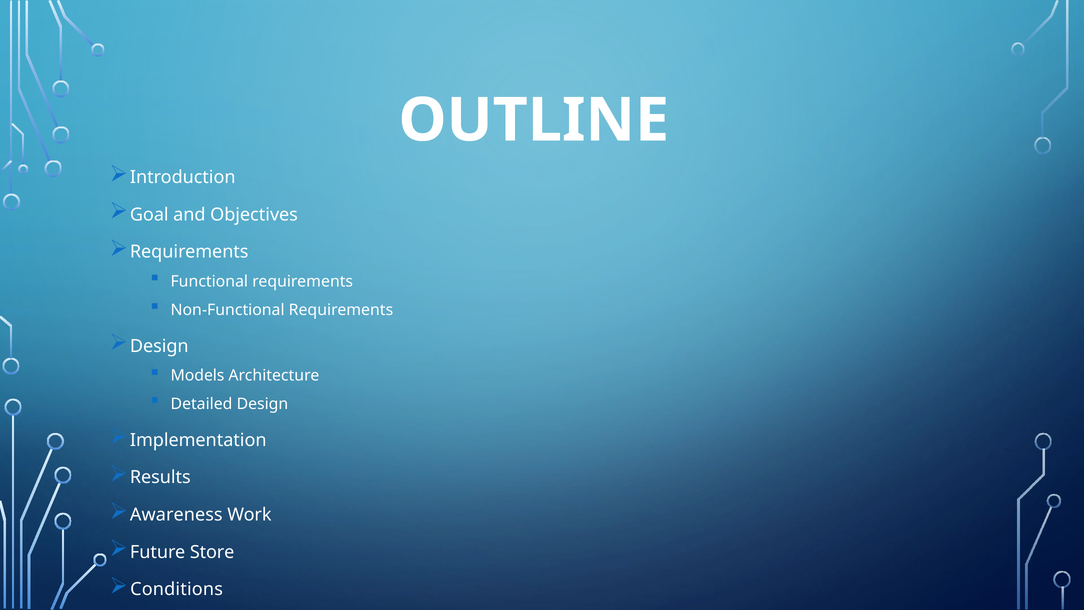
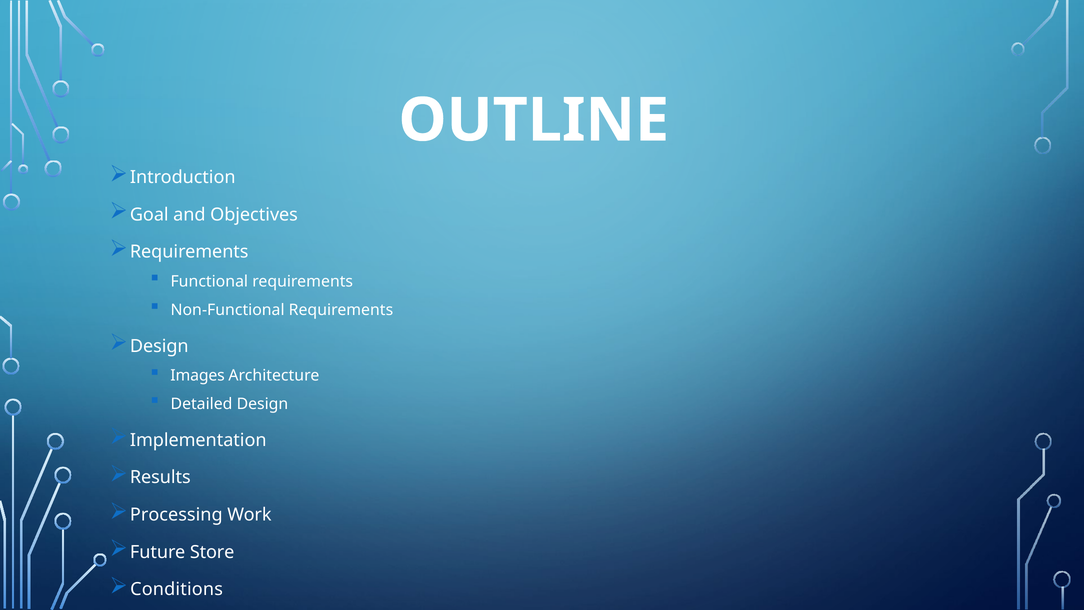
Models: Models -> Images
Awareness: Awareness -> Processing
